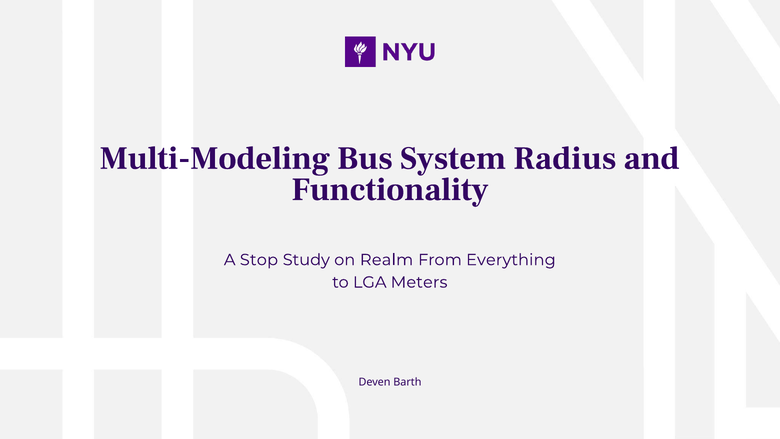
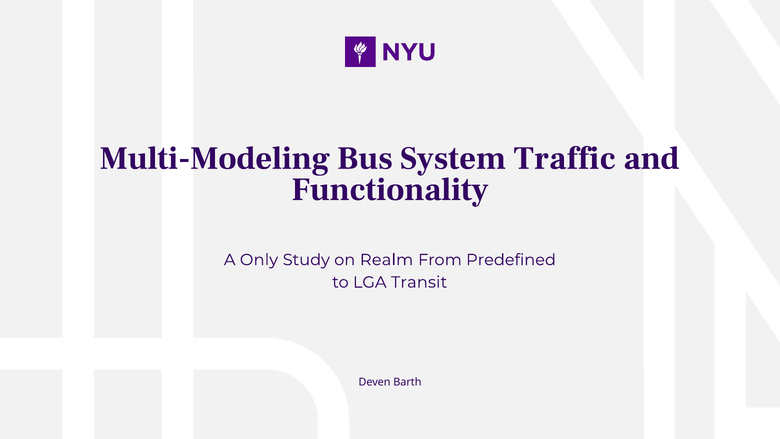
Radius: Radius -> Traffic
Stop: Stop -> Only
Everything: Everything -> Predefined
Meters: Meters -> Transit
